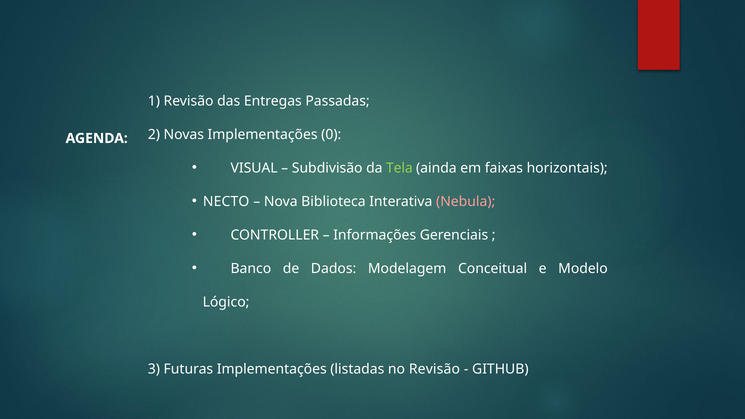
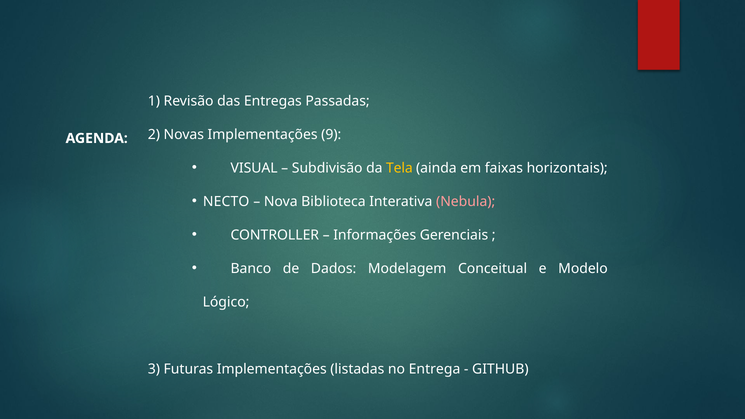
0: 0 -> 9
Tela colour: light green -> yellow
no Revisão: Revisão -> Entrega
